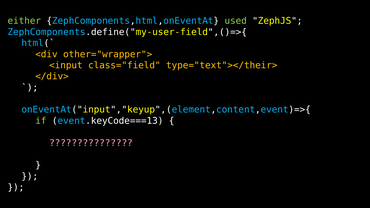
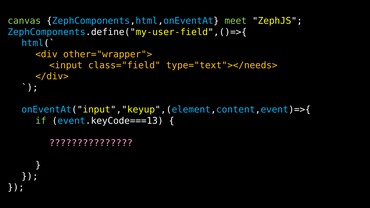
either: either -> canvas
used: used -> meet
type="text"></their>: type="text"></their> -> type="text"></needs>
